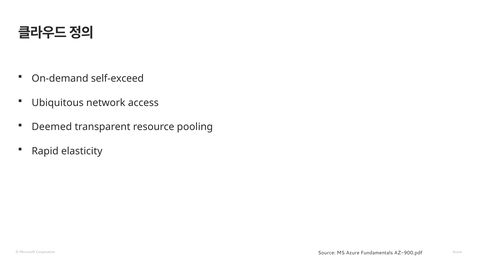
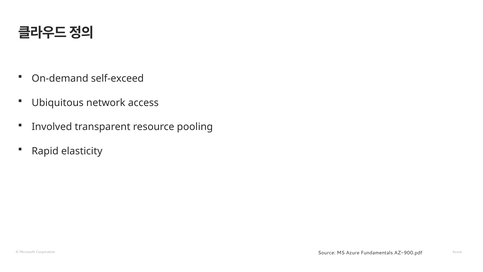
Deemed: Deemed -> Involved
